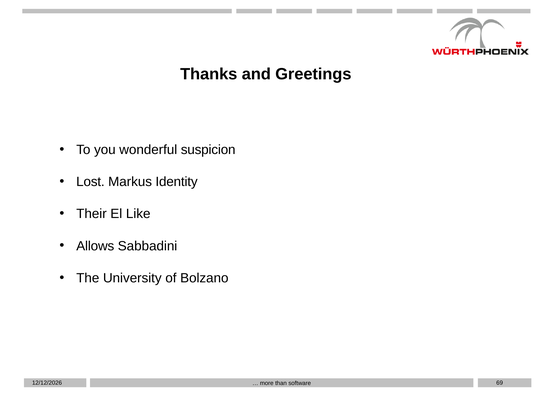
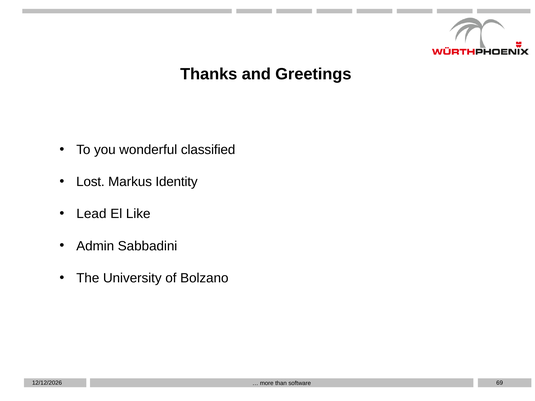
suspicion: suspicion -> classified
Their: Their -> Lead
Allows: Allows -> Admin
